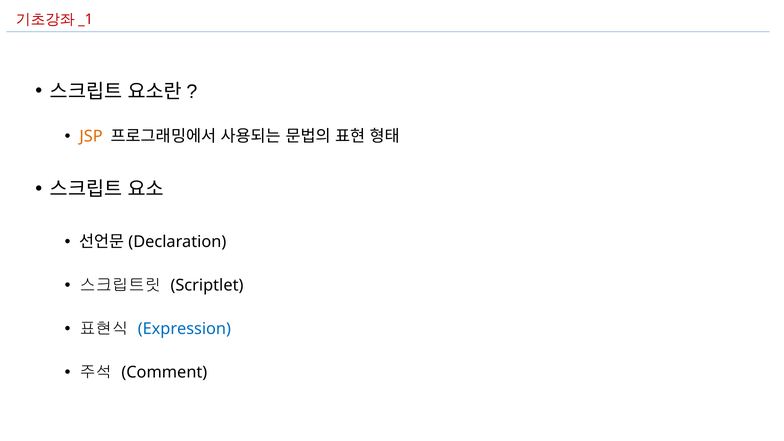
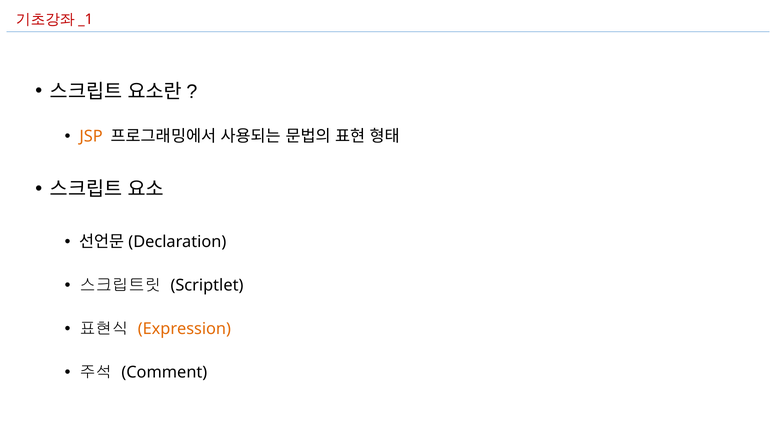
Expression colour: blue -> orange
